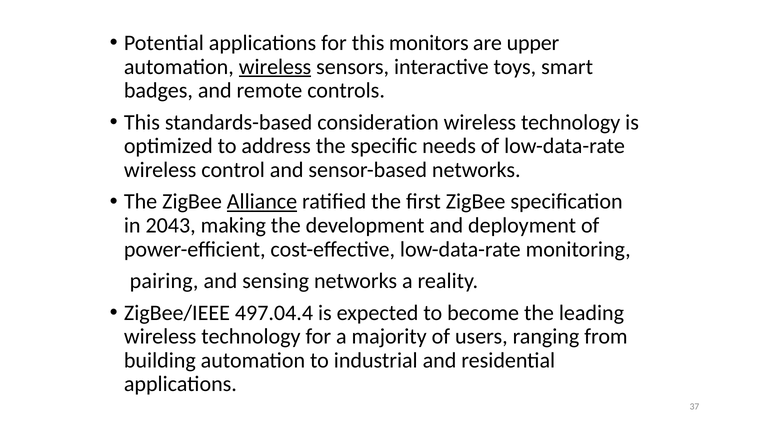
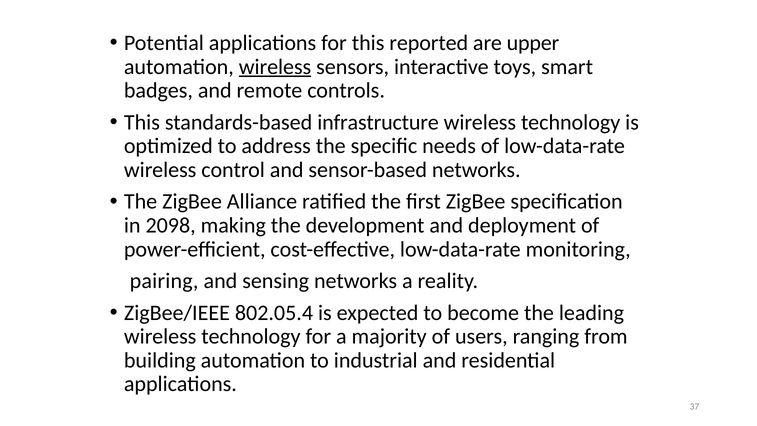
monitors: monitors -> reported
consideration: consideration -> infrastructure
Alliance underline: present -> none
2043: 2043 -> 2098
497.04.4: 497.04.4 -> 802.05.4
